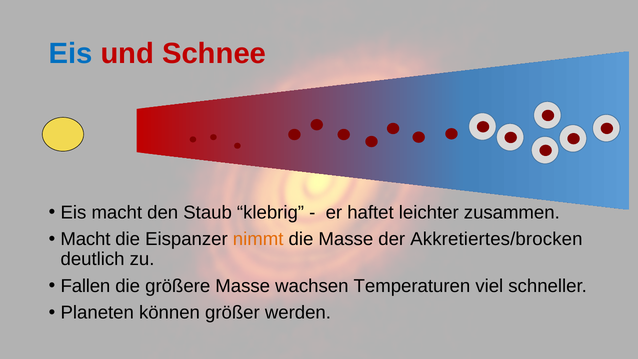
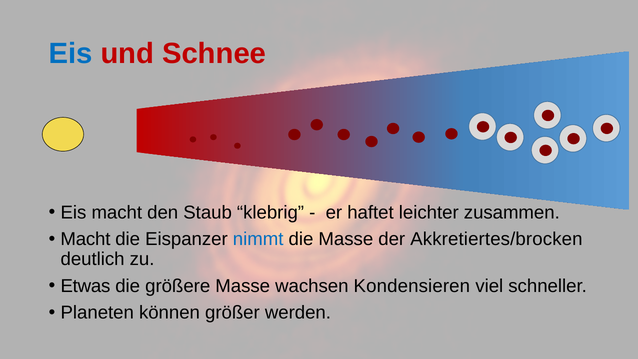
nimmt colour: orange -> blue
Fallen: Fallen -> Etwas
Temperaturen: Temperaturen -> Kondensieren
